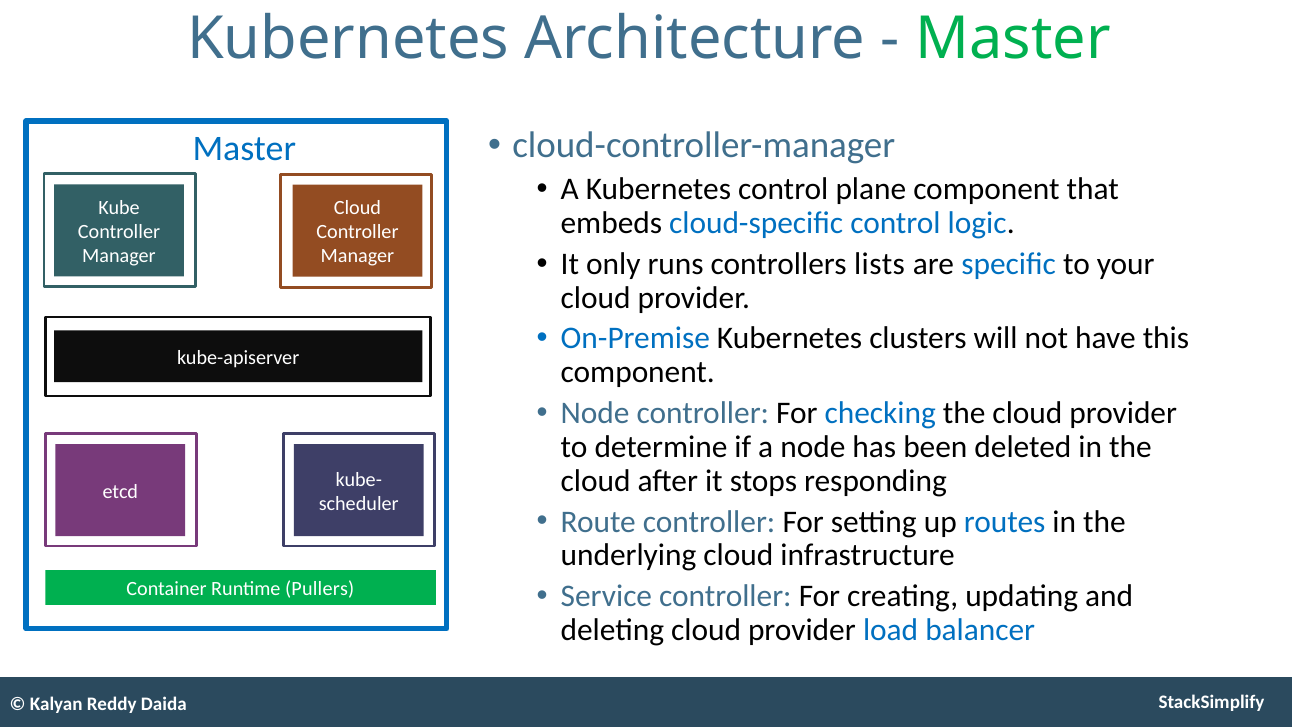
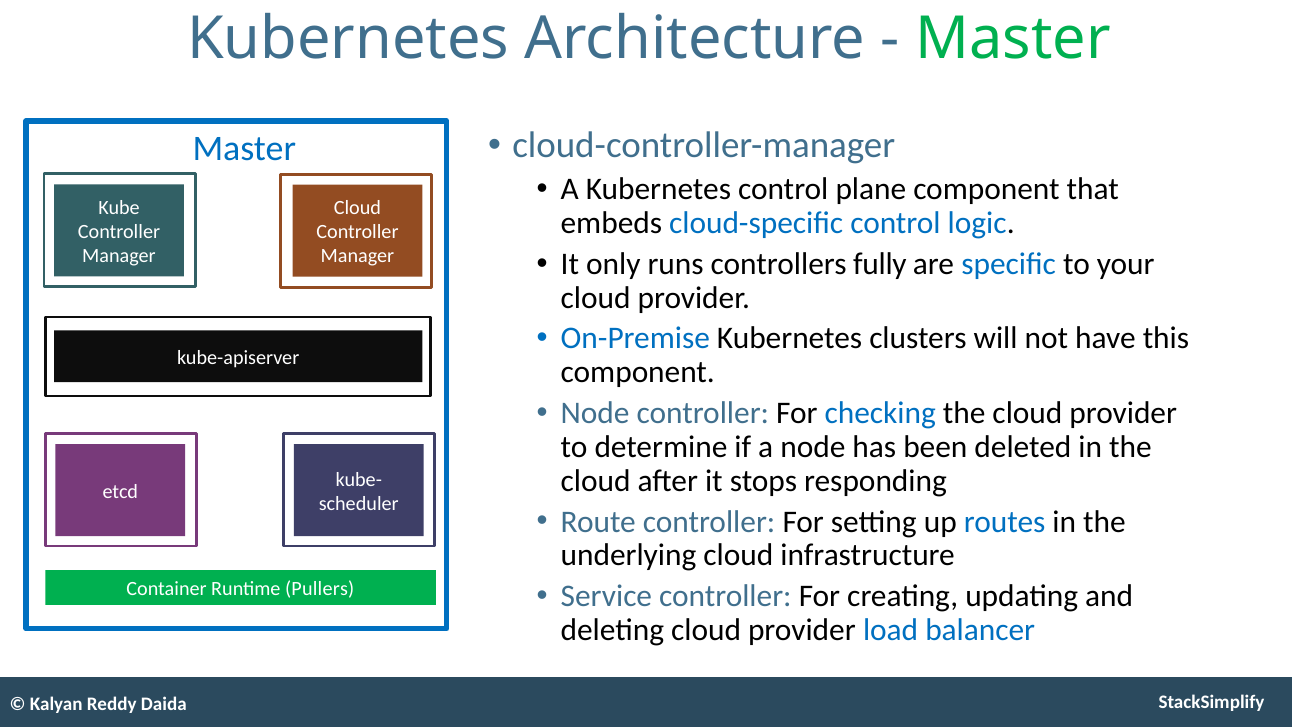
lists: lists -> fully
